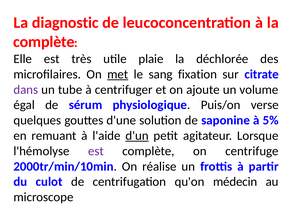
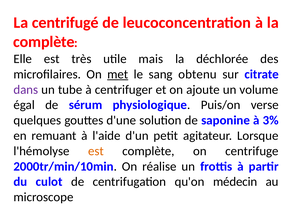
diagnostic: diagnostic -> centrifugé
plaie: plaie -> mais
fixation: fixation -> obtenu
5%: 5% -> 3%
d'un underline: present -> none
est at (96, 152) colour: purple -> orange
